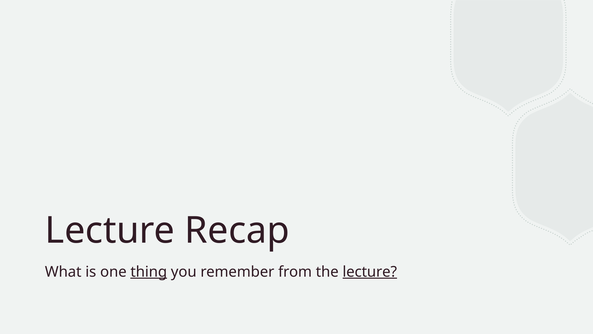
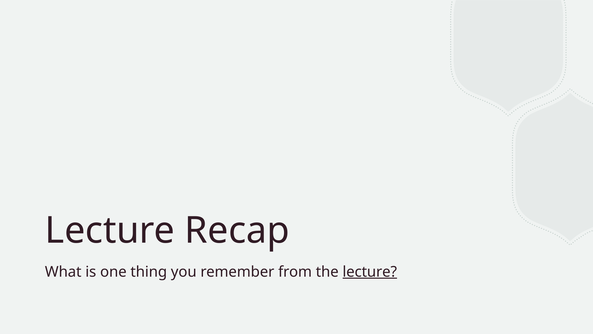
thing underline: present -> none
